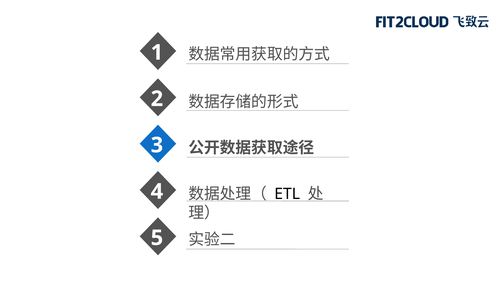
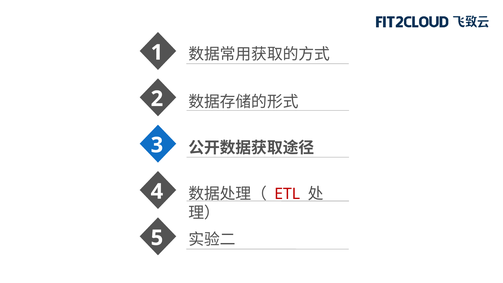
ETL colour: black -> red
